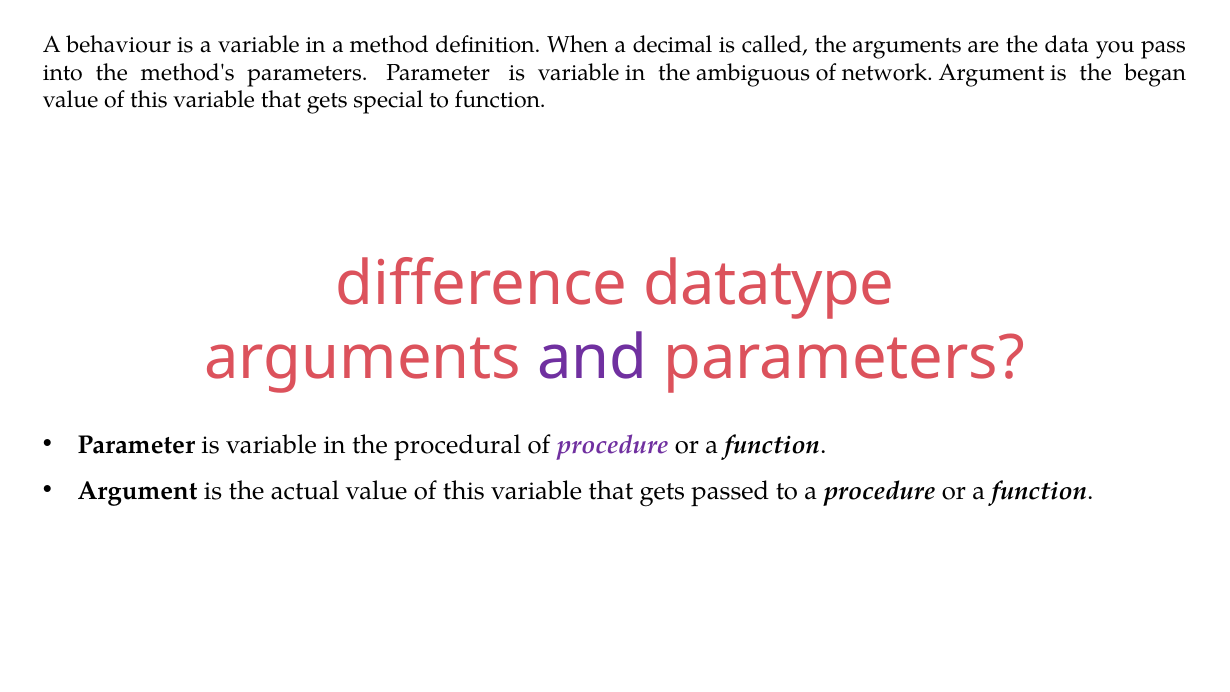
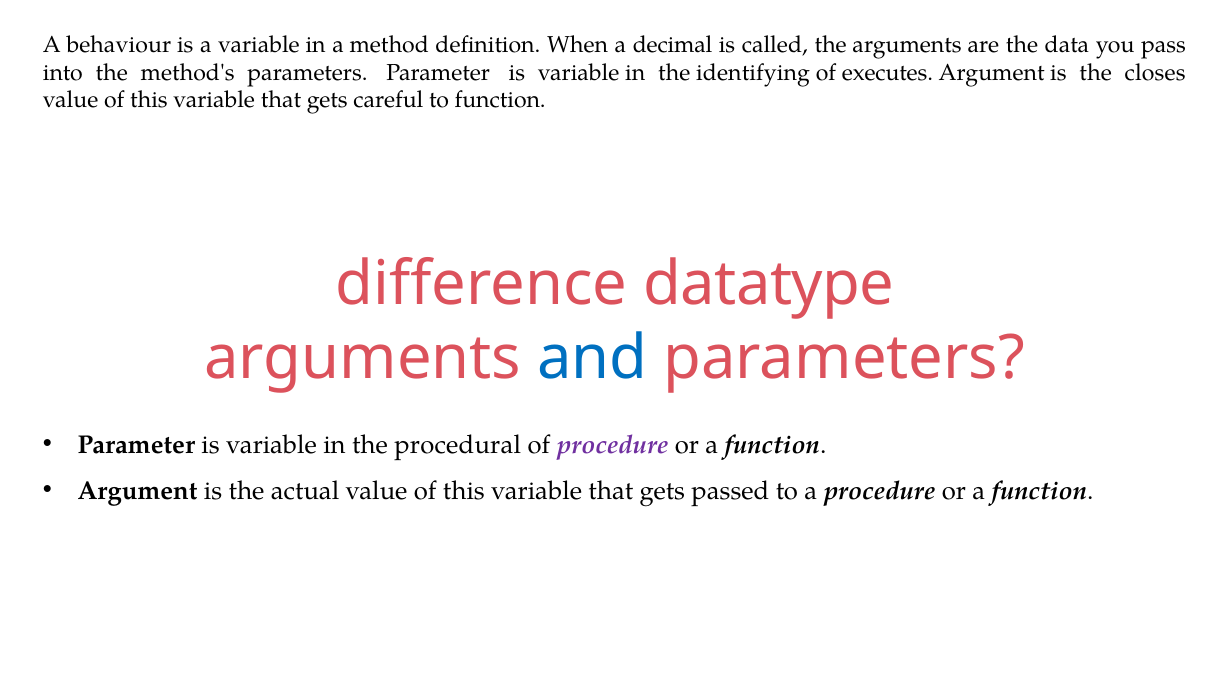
ambiguous: ambiguous -> identifying
network: network -> executes
began: began -> closes
special: special -> careful
and colour: purple -> blue
